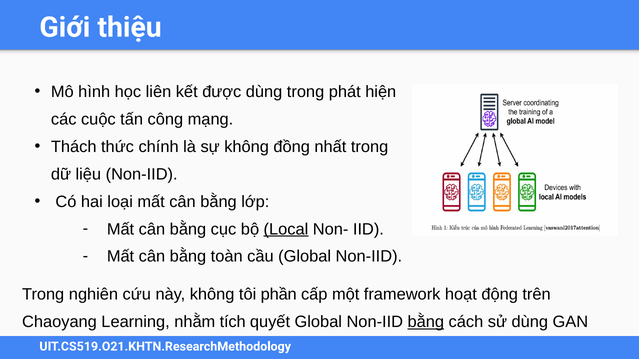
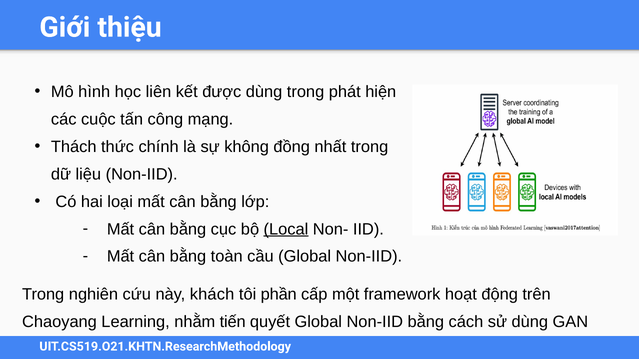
này không: không -> khách
tích: tích -> tiến
bằng at (426, 322) underline: present -> none
